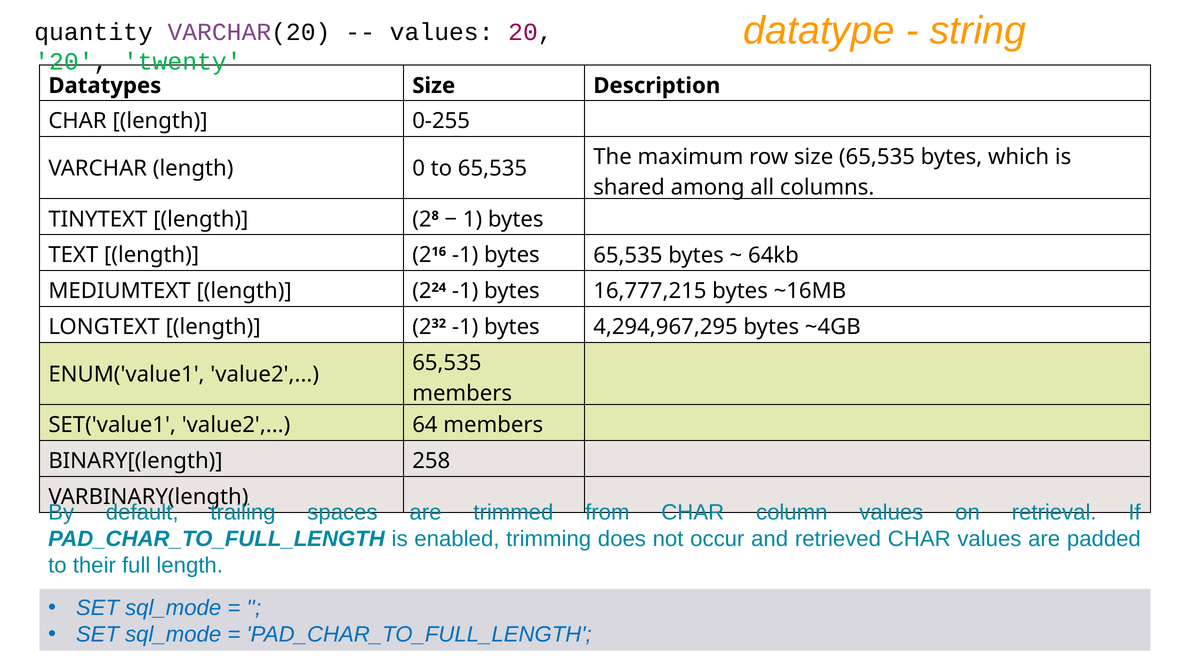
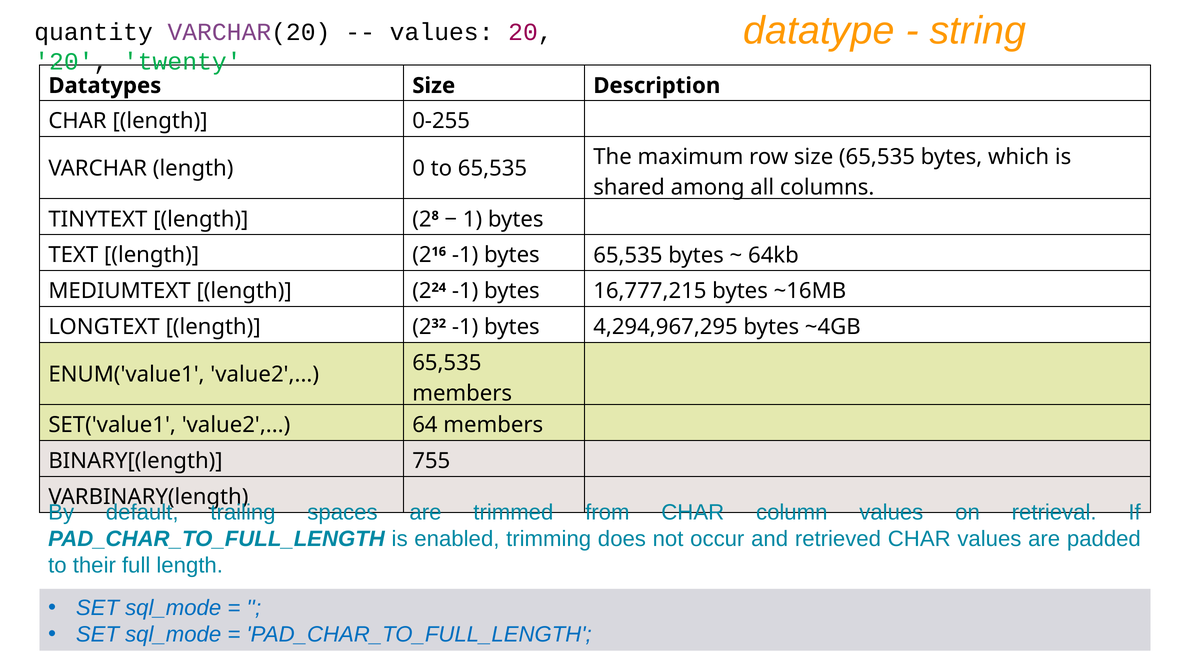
258: 258 -> 755
